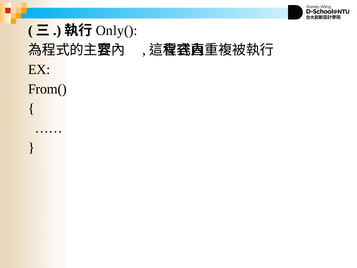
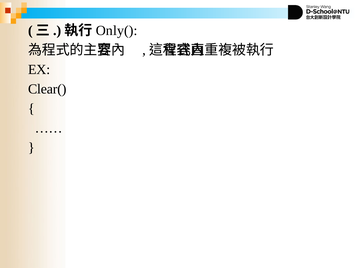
From(: From( -> Clear(
